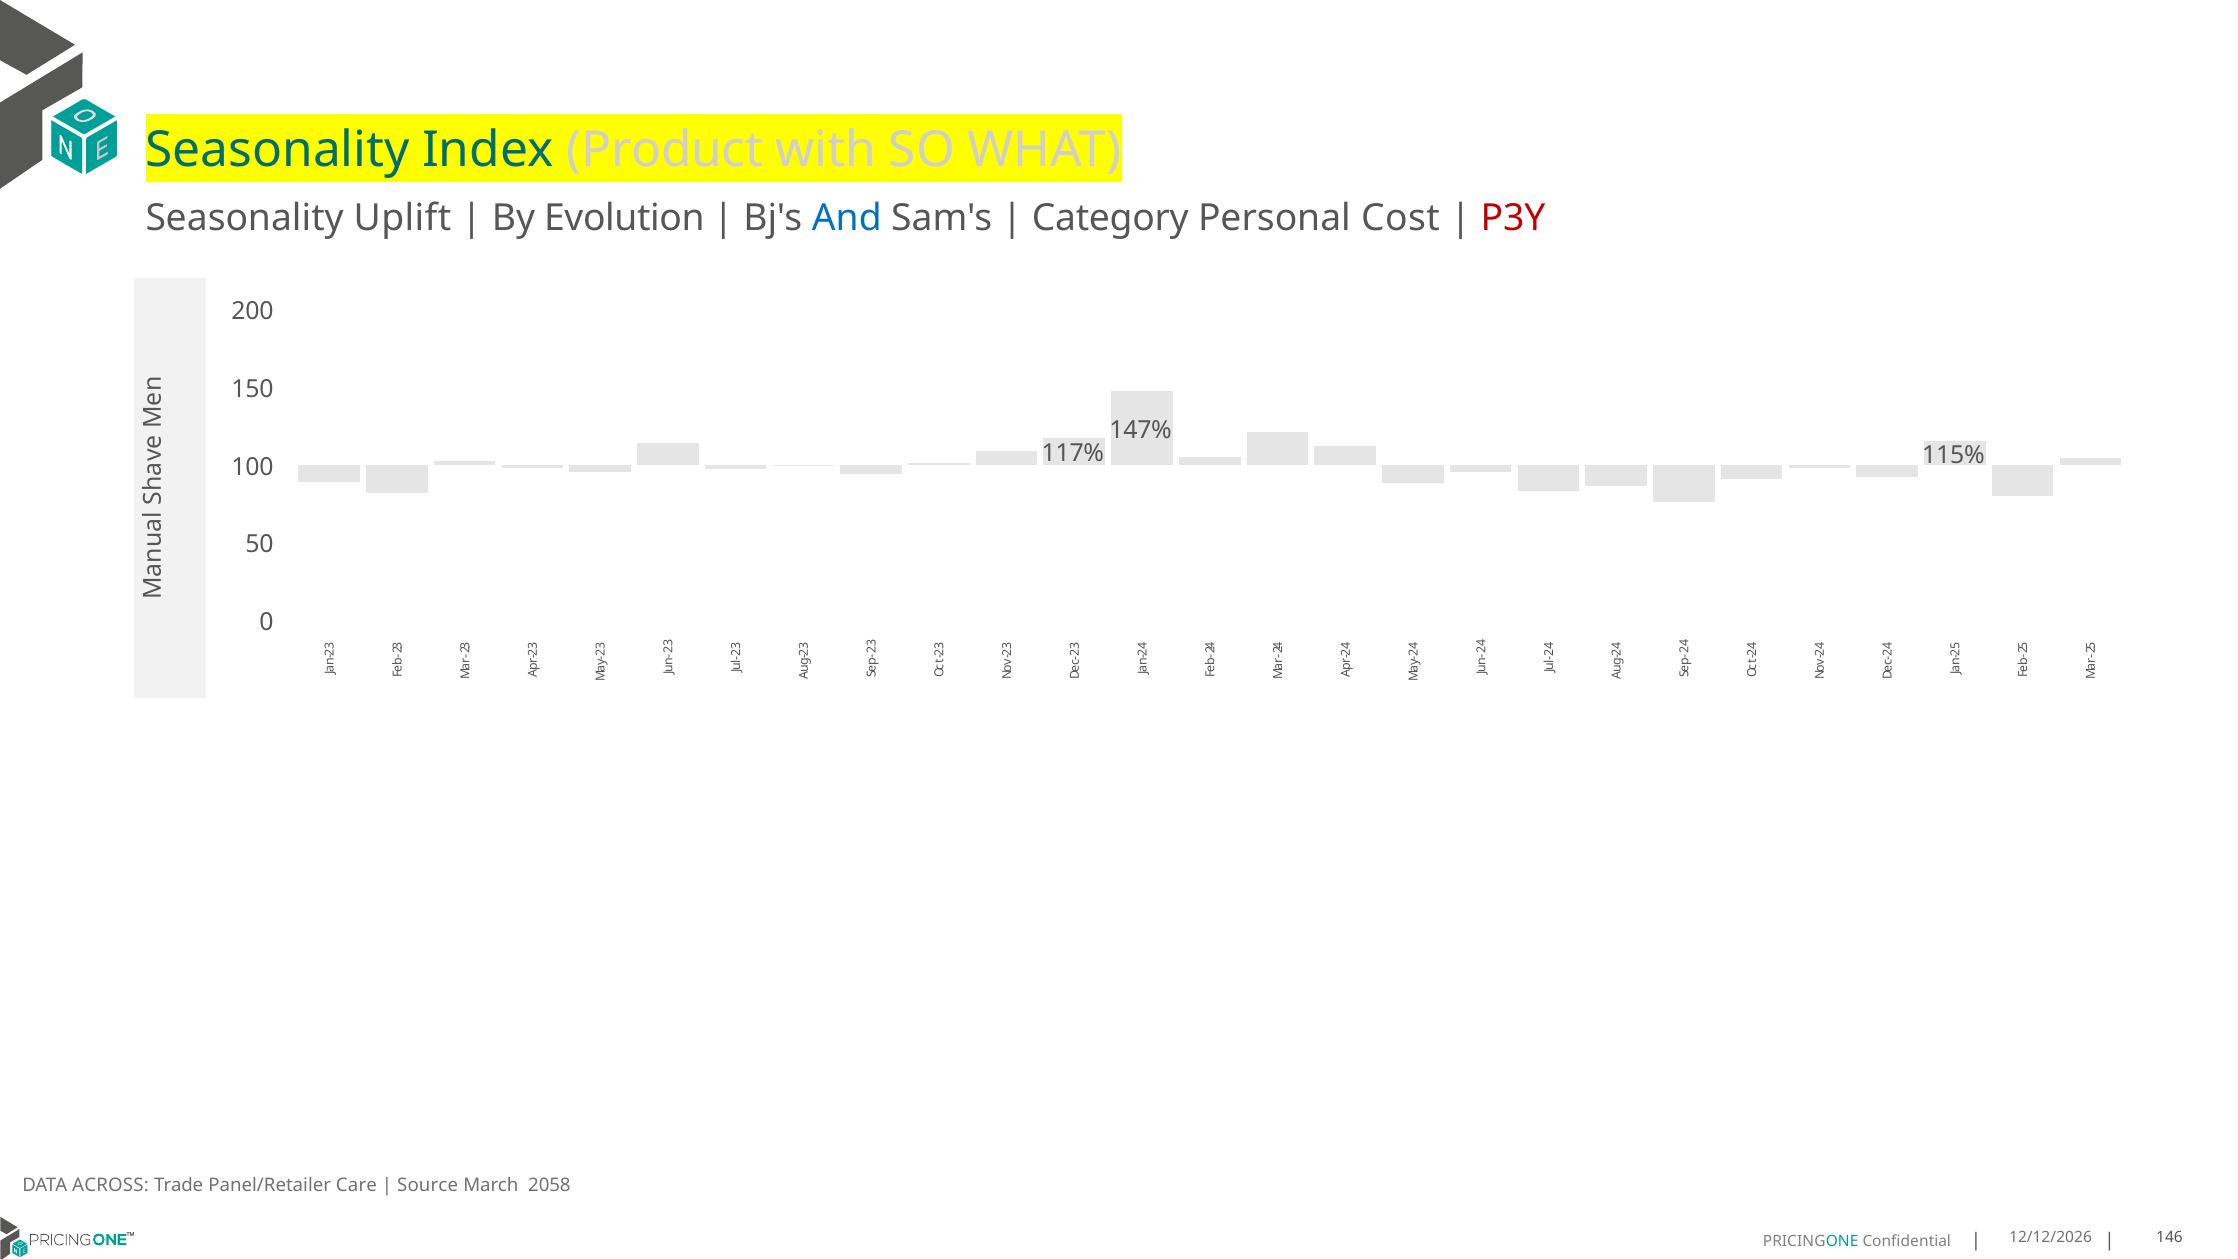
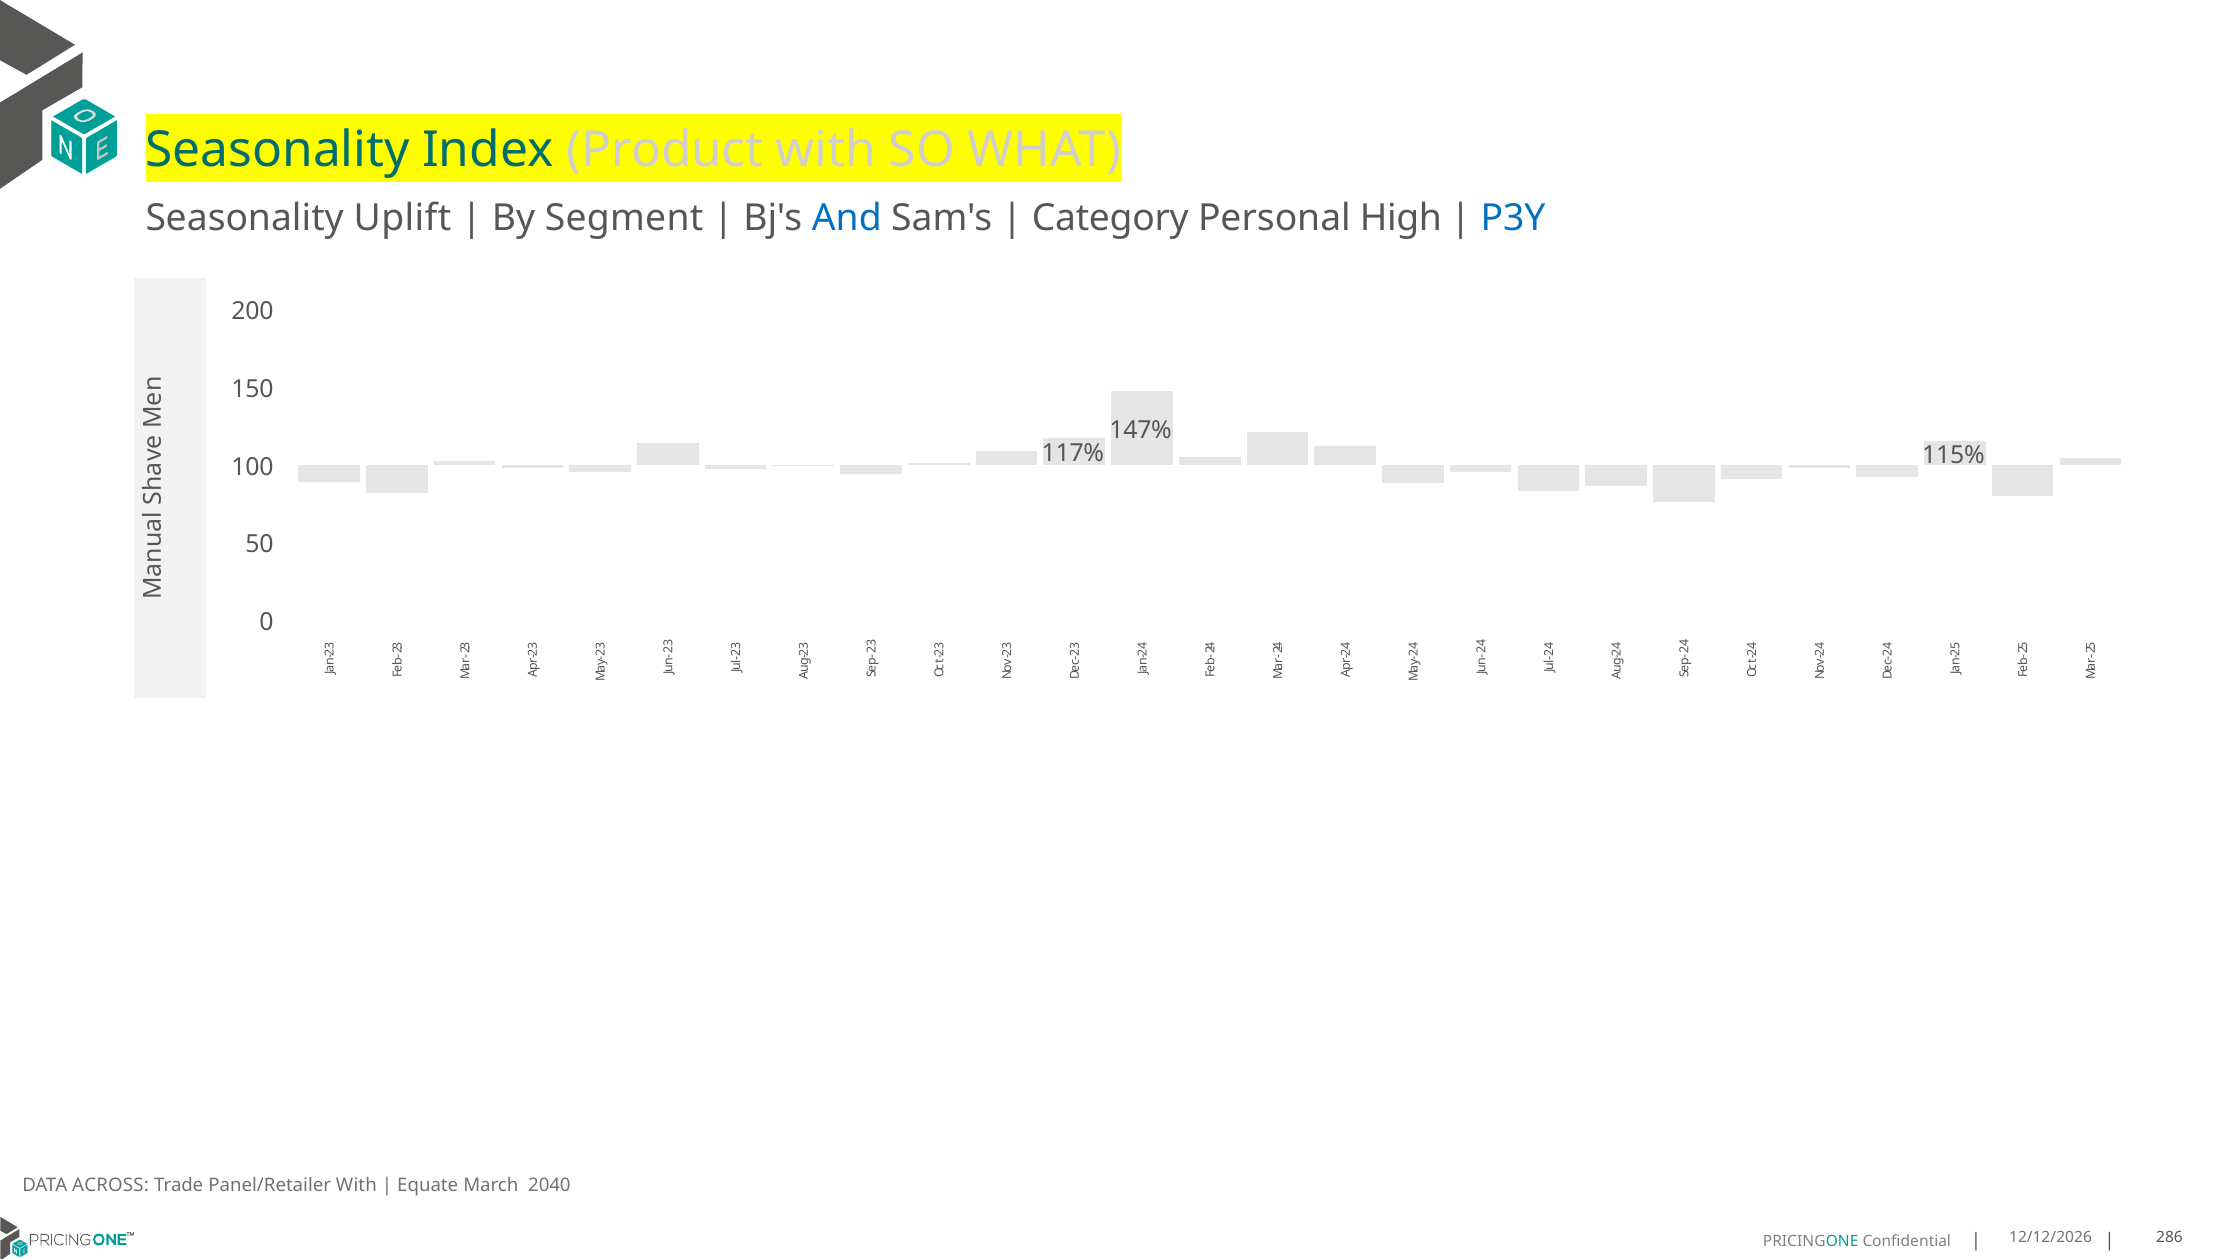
Evolution: Evolution -> Segment
Cost: Cost -> High
P3Y colour: red -> blue
Panel/Retailer Care: Care -> With
Source: Source -> Equate
2058: 2058 -> 2040
146: 146 -> 286
